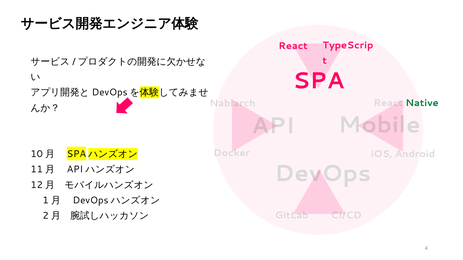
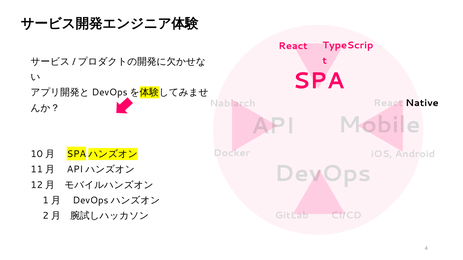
Native colour: green -> black
